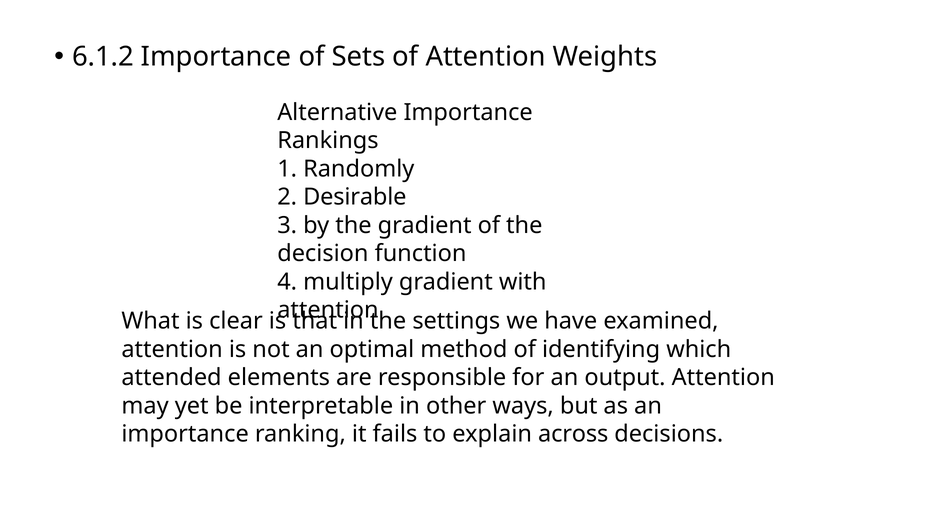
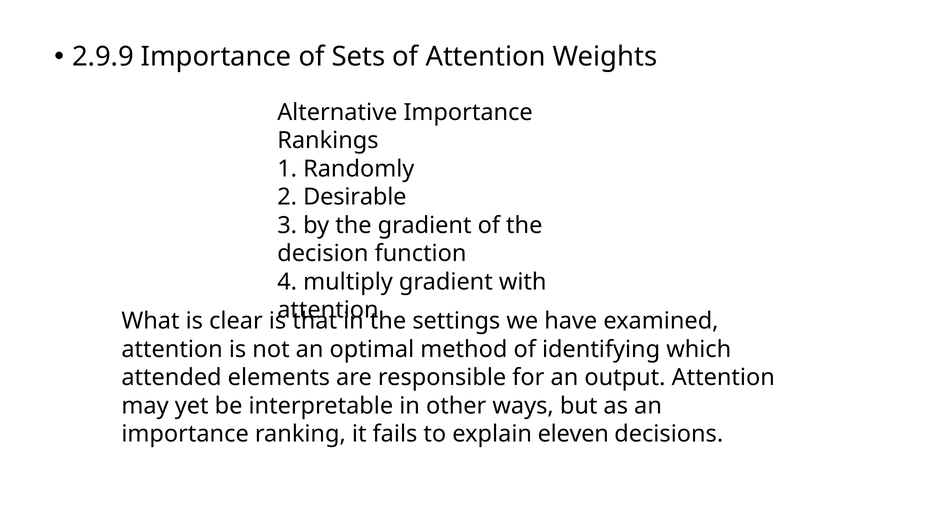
6.1.2: 6.1.2 -> 2.9.9
across: across -> eleven
